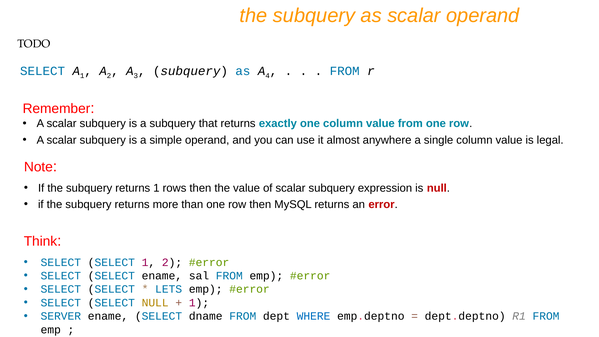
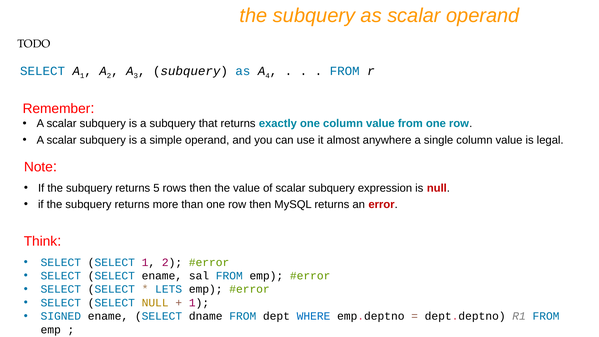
returns 1: 1 -> 5
SERVER: SERVER -> SIGNED
